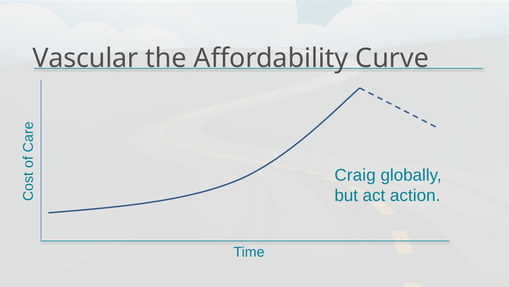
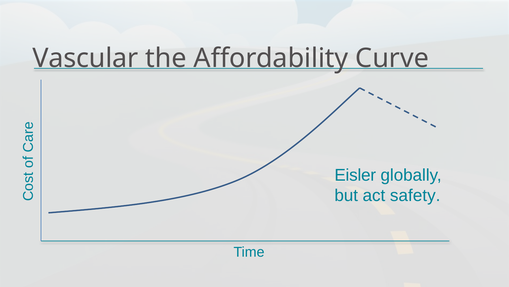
Craig: Craig -> Eisler
action: action -> safety
